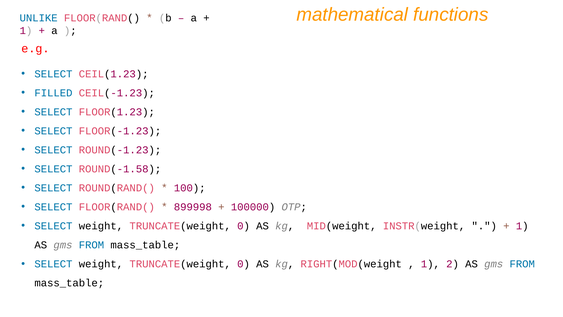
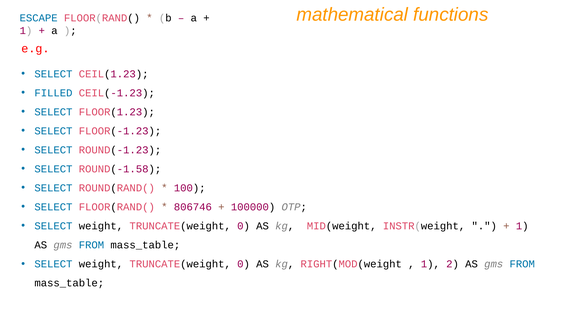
UNLIKE: UNLIKE -> ESCAPE
899998: 899998 -> 806746
